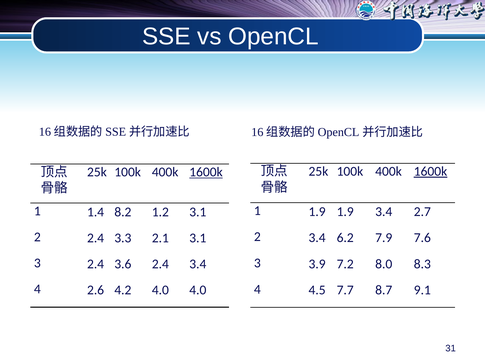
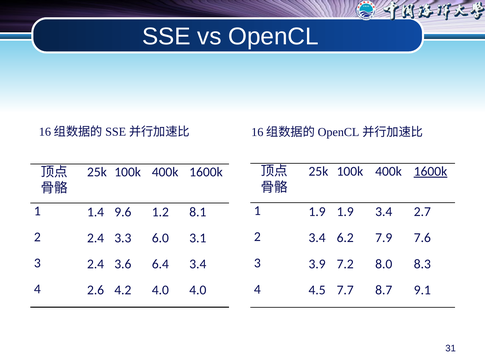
1600k at (206, 172) underline: present -> none
8.2: 8.2 -> 9.6
1.2 3.1: 3.1 -> 8.1
2.1: 2.1 -> 6.0
3.6 2.4: 2.4 -> 6.4
